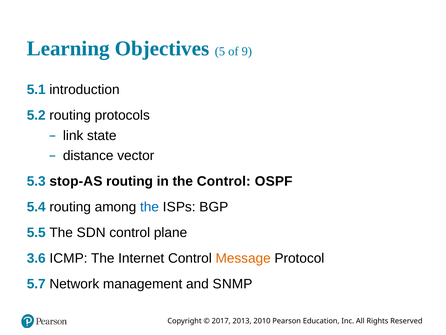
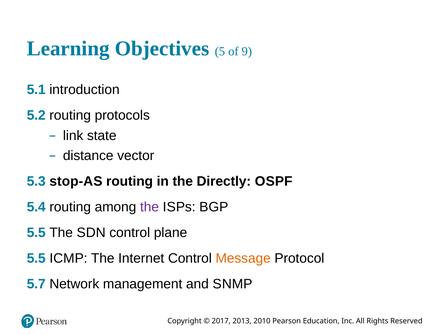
the Control: Control -> Directly
the at (149, 207) colour: blue -> purple
3.6 at (36, 258): 3.6 -> 5.5
